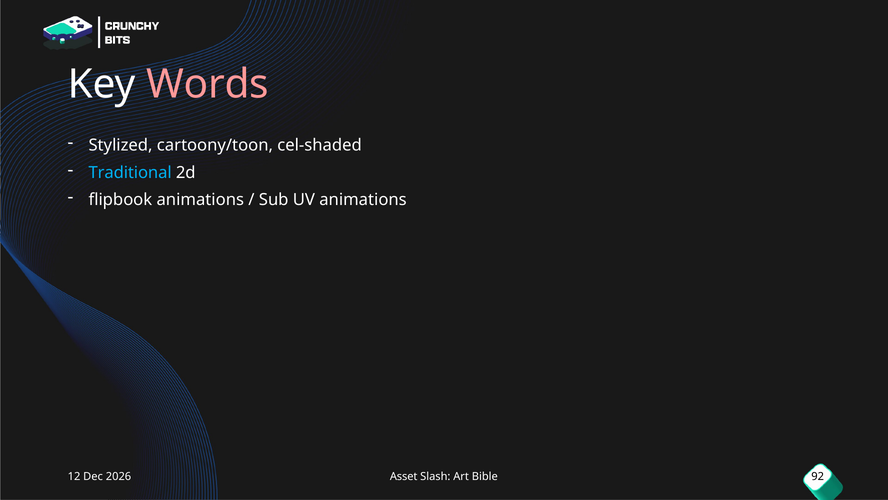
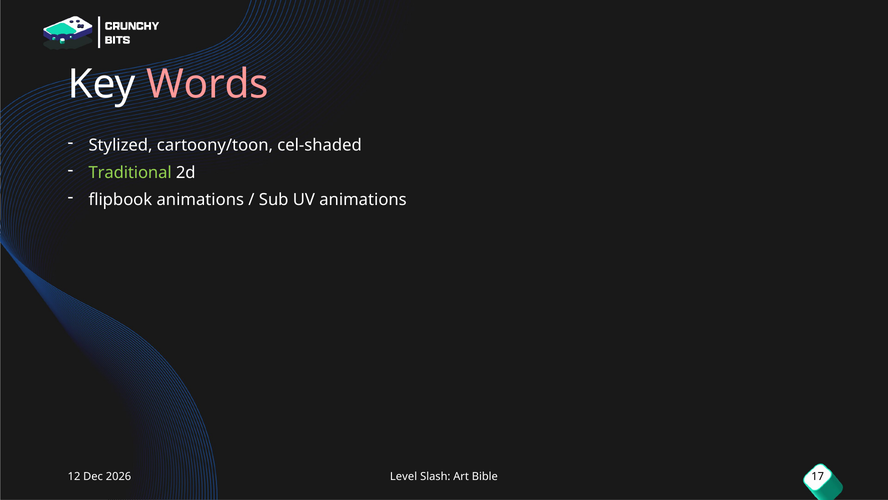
Traditional colour: light blue -> light green
Asset: Asset -> Level
92: 92 -> 17
